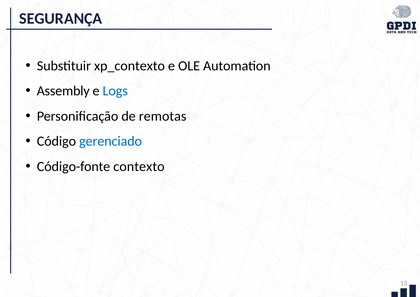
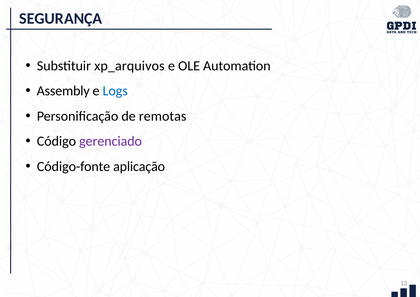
xp_contexto: xp_contexto -> xp_arquivos
gerenciado colour: blue -> purple
contexto: contexto -> aplicação
